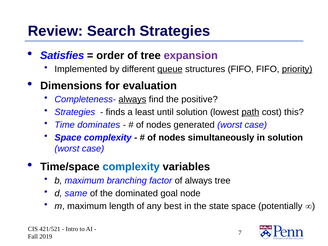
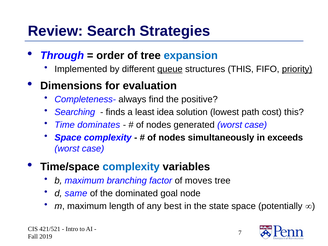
Satisfies: Satisfies -> Through
expansion colour: purple -> blue
structures FIFO: FIFO -> THIS
always at (132, 99) underline: present -> none
Strategies at (75, 112): Strategies -> Searching
until: until -> idea
path underline: present -> none
in solution: solution -> exceeds
of always: always -> moves
